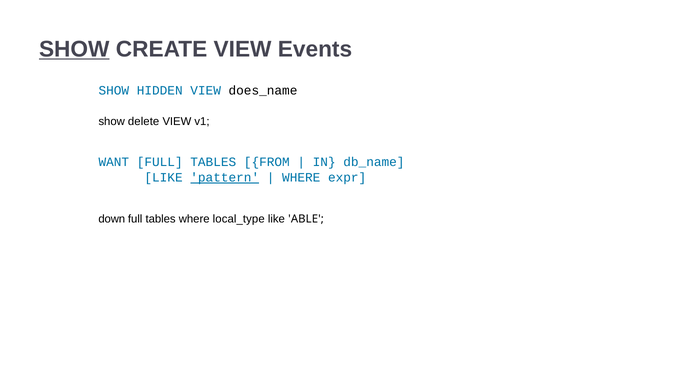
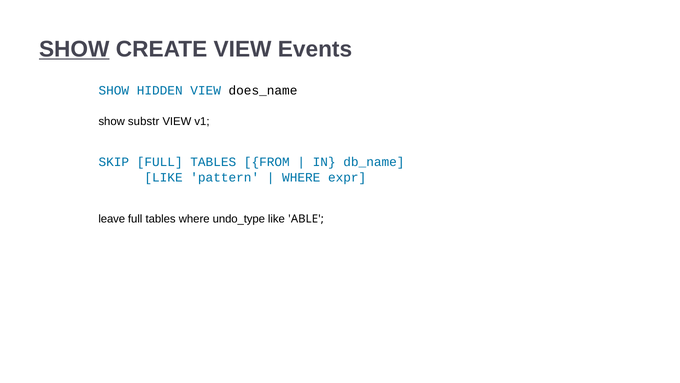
delete: delete -> substr
WANT: WANT -> SKIP
pattern underline: present -> none
down: down -> leave
local_type: local_type -> undo_type
